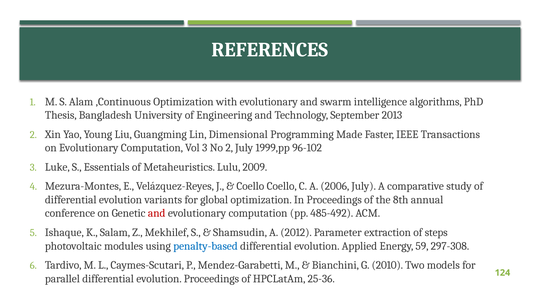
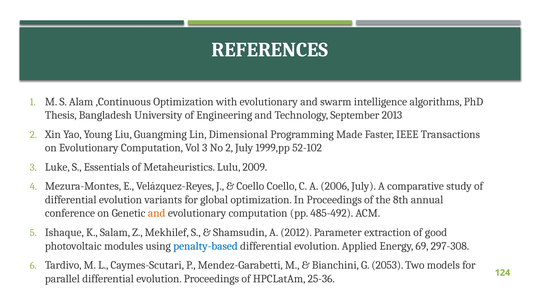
96-102: 96-102 -> 52-102
and at (157, 213) colour: red -> orange
steps: steps -> good
59: 59 -> 69
2010: 2010 -> 2053
